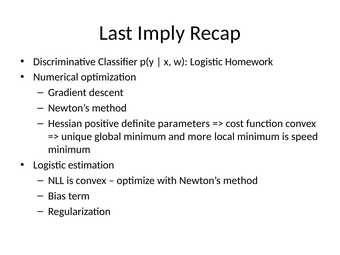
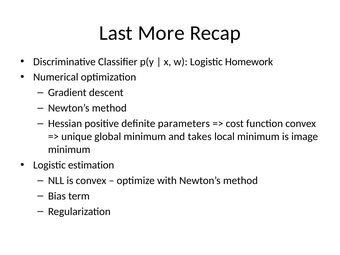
Imply: Imply -> More
more: more -> takes
speed: speed -> image
